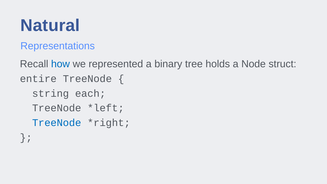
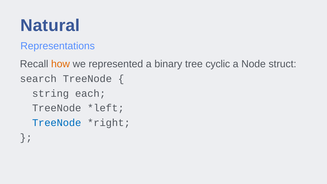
how colour: blue -> orange
holds: holds -> cyclic
entire: entire -> search
